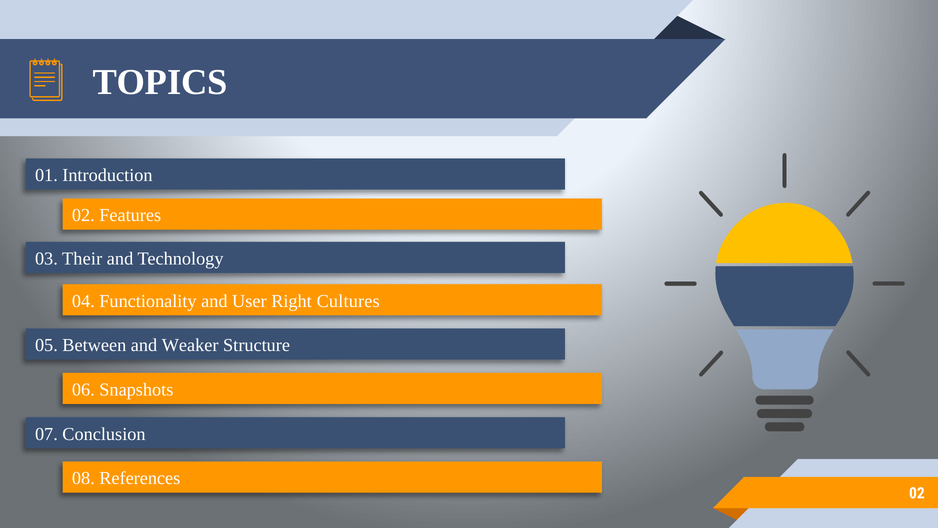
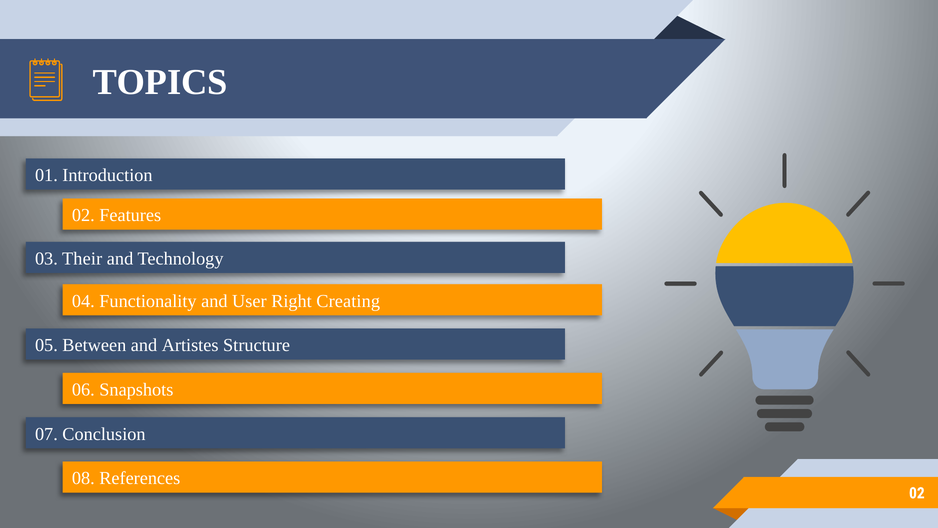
Cultures: Cultures -> Creating
Weaker: Weaker -> Artistes
